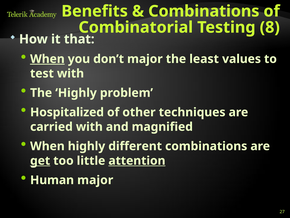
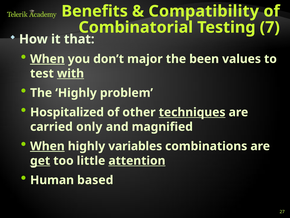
Combinations at (204, 11): Combinations -> Compatibility
8: 8 -> 7
least: least -> been
with at (70, 73) underline: none -> present
techniques underline: none -> present
carried with: with -> only
When at (47, 146) underline: none -> present
different: different -> variables
Human major: major -> based
